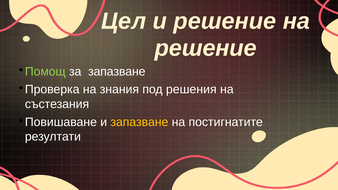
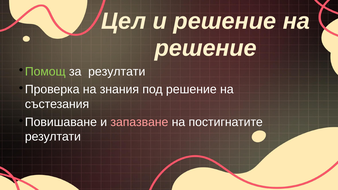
за запазване: запазване -> резултати
под решения: решения -> решение
запазване at (139, 122) colour: yellow -> pink
